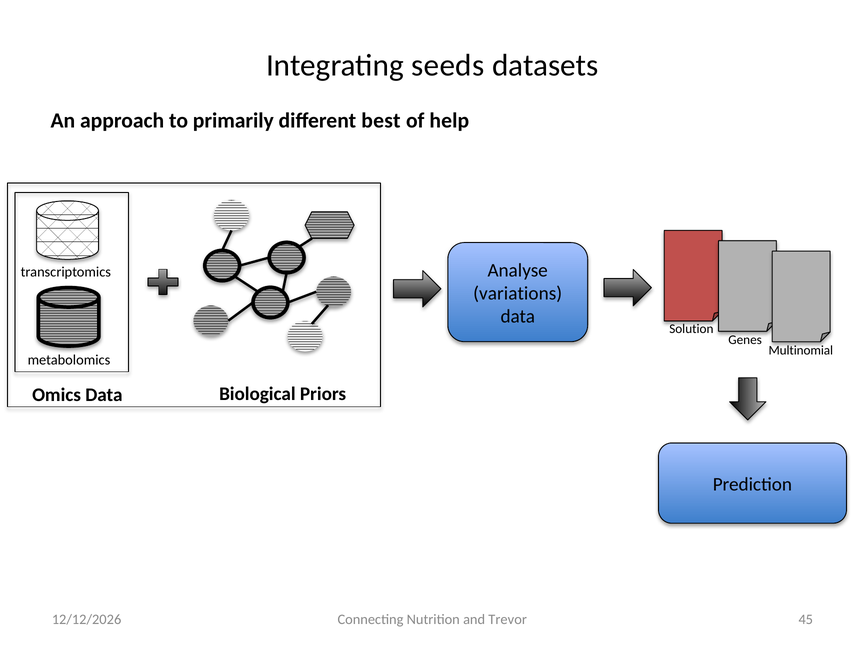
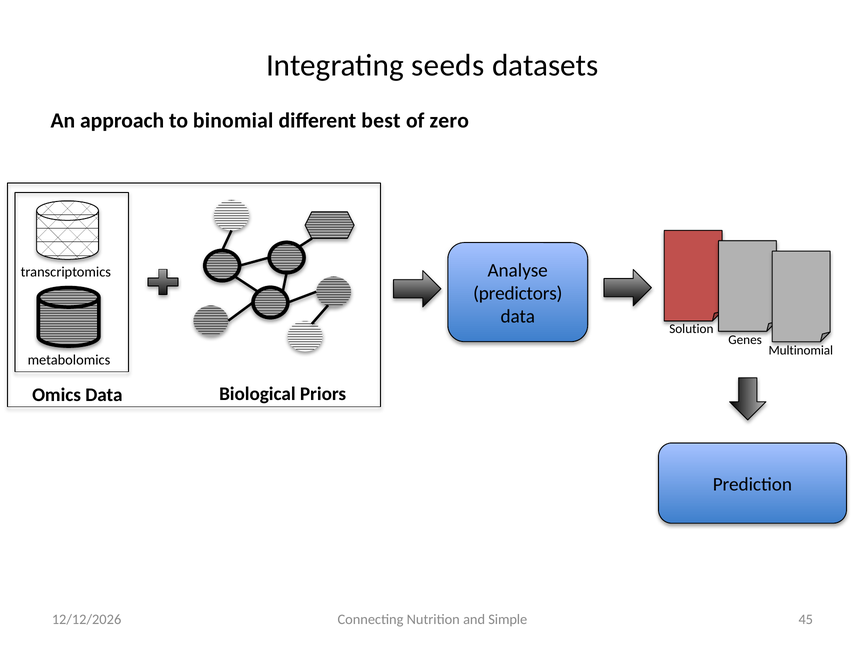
primarily: primarily -> binomial
help: help -> zero
variations: variations -> predictors
Trevor: Trevor -> Simple
